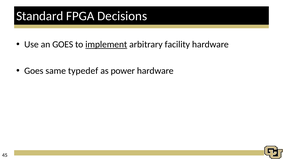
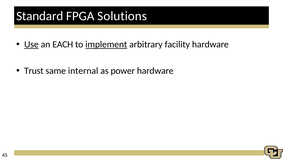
Decisions: Decisions -> Solutions
Use underline: none -> present
an GOES: GOES -> EACH
Goes at (34, 71): Goes -> Trust
typedef: typedef -> internal
